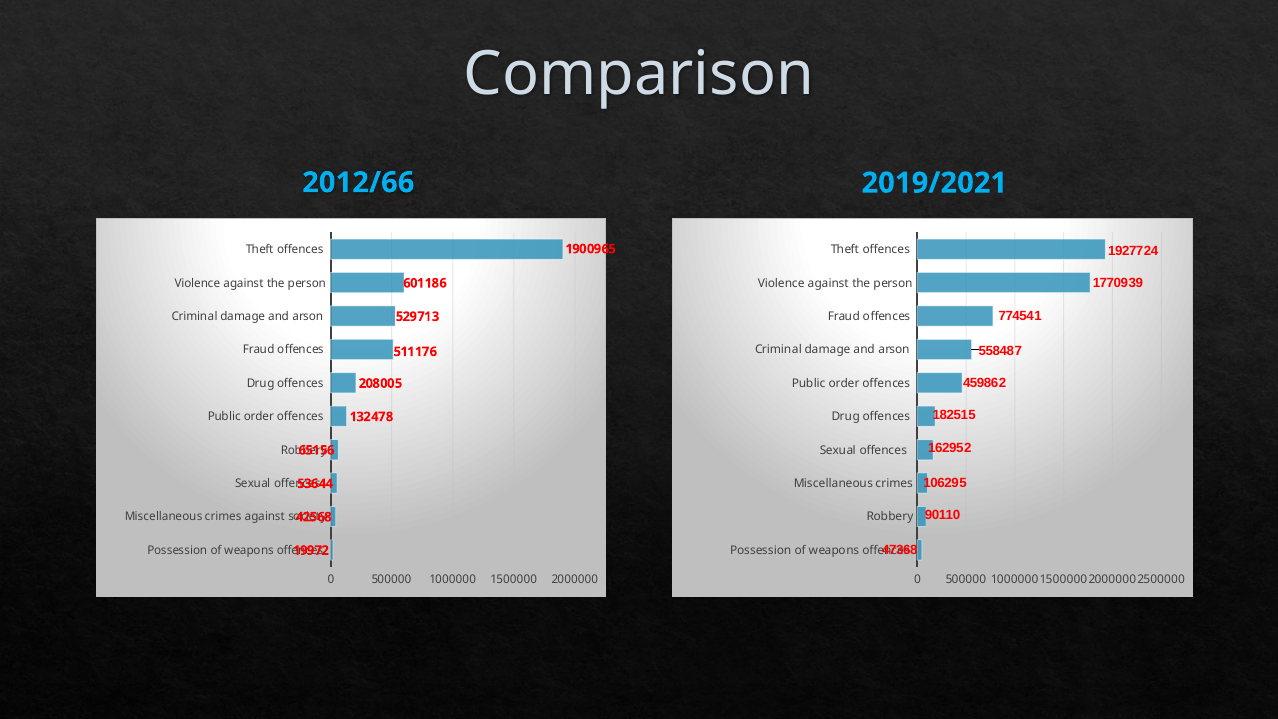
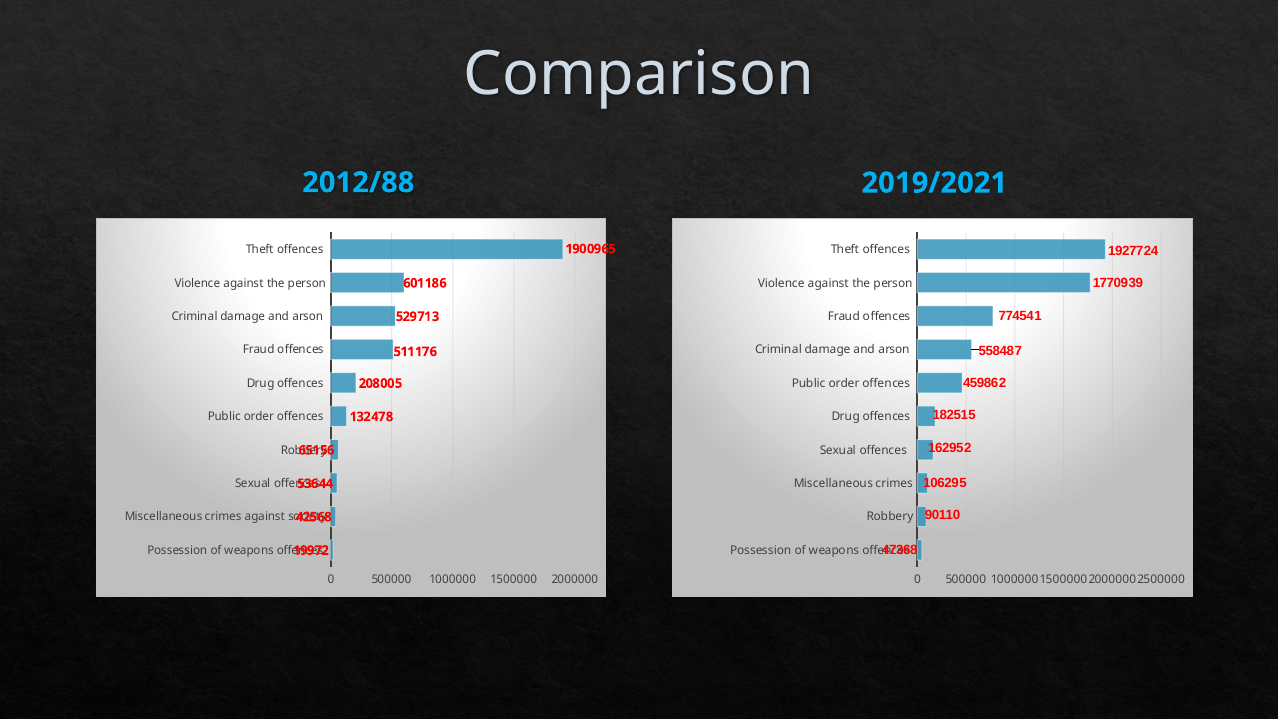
2012/66: 2012/66 -> 2012/88
